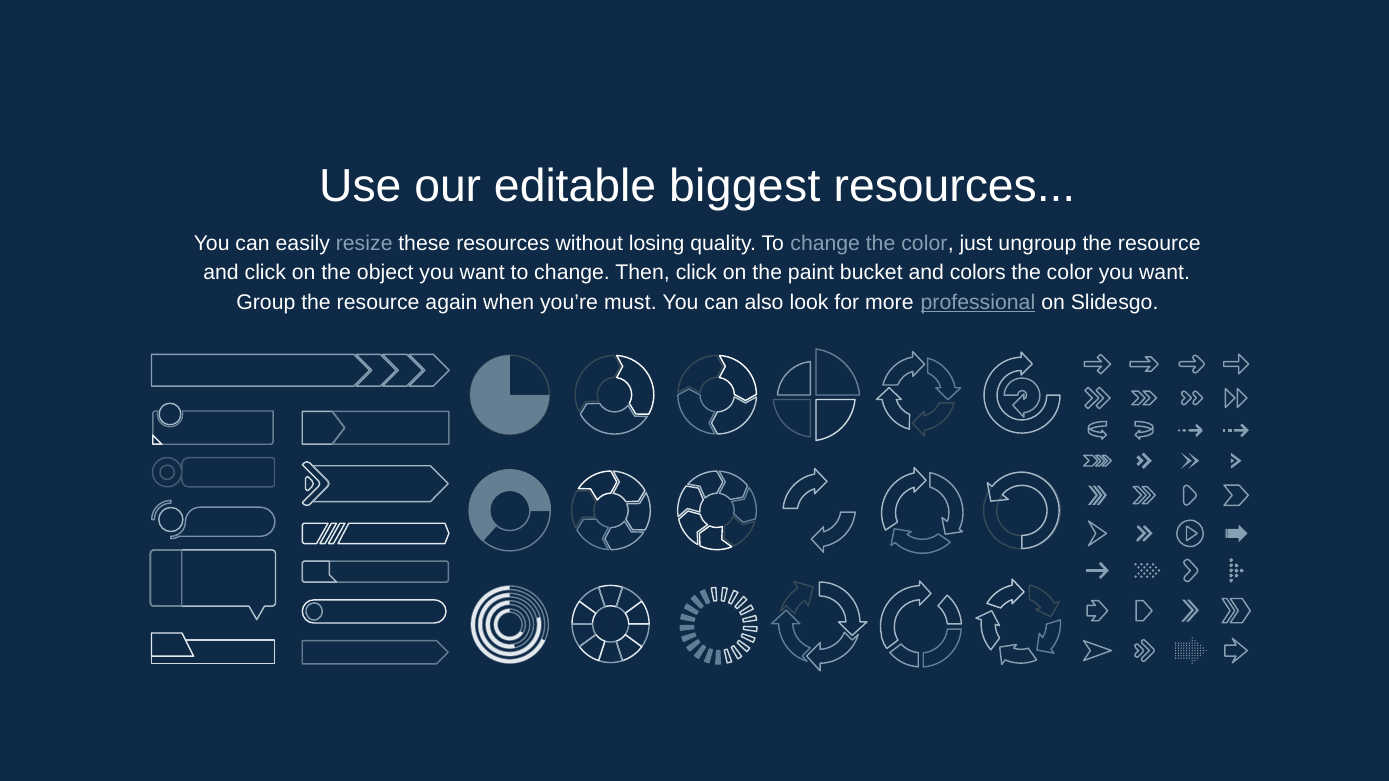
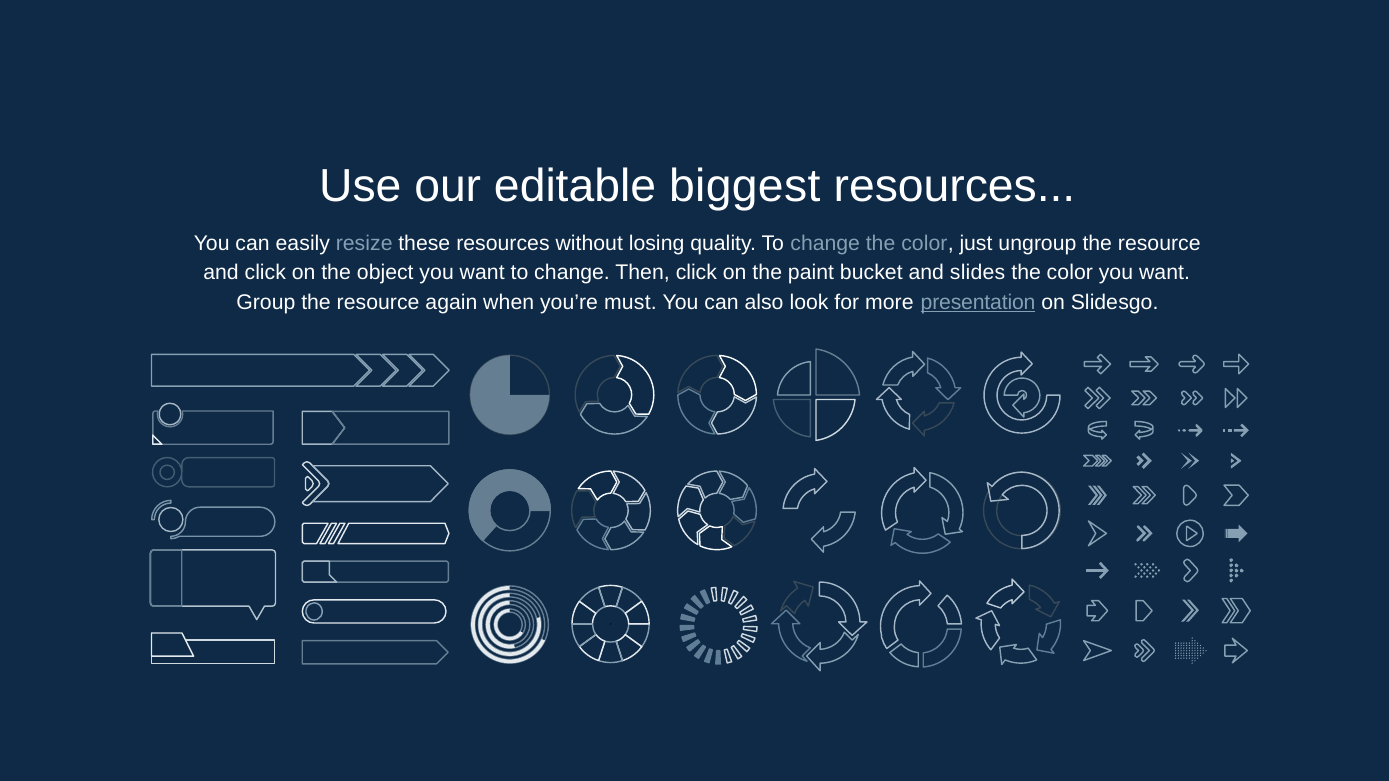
colors: colors -> slides
professional: professional -> presentation
